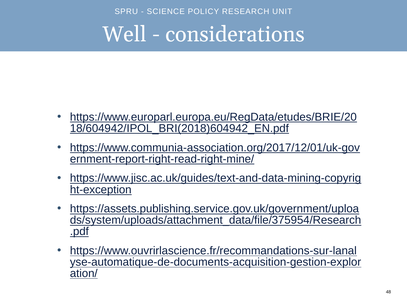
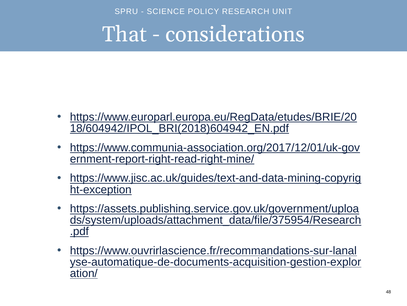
Well: Well -> That
